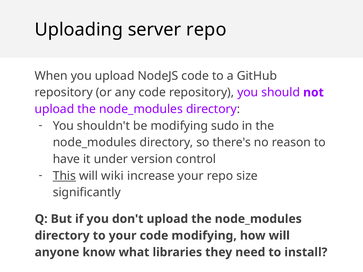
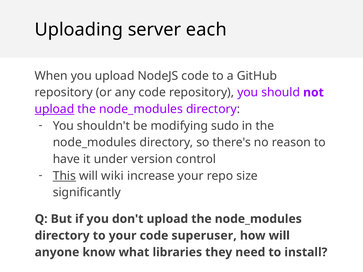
server repo: repo -> each
upload at (54, 109) underline: none -> present
code modifying: modifying -> superuser
